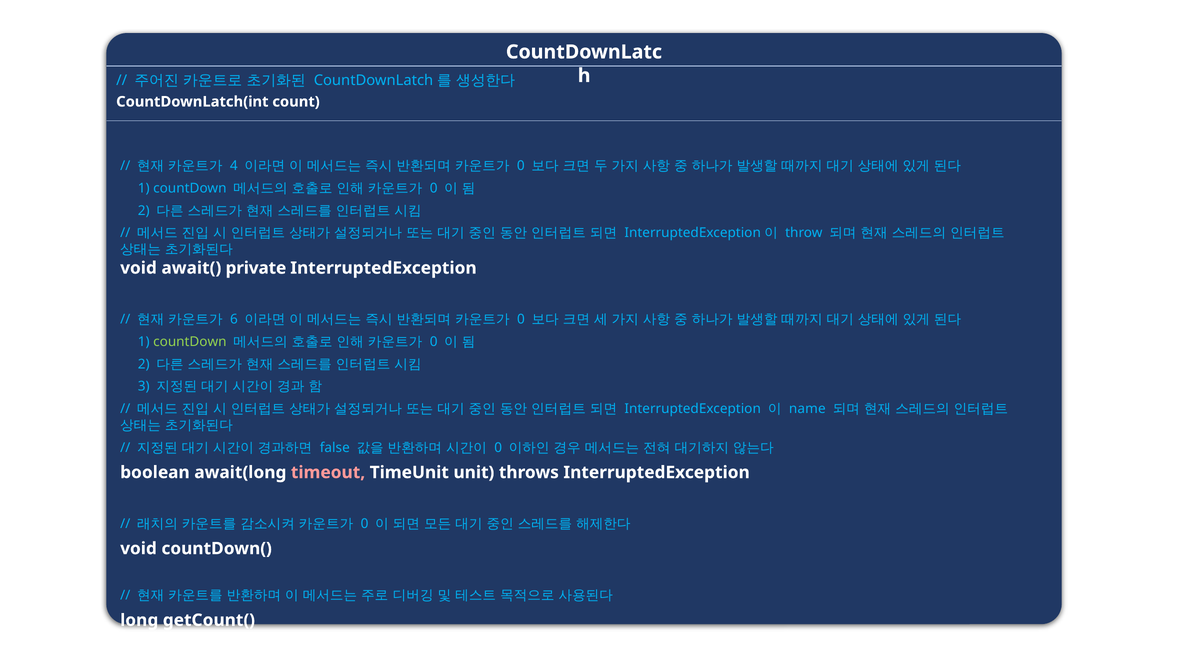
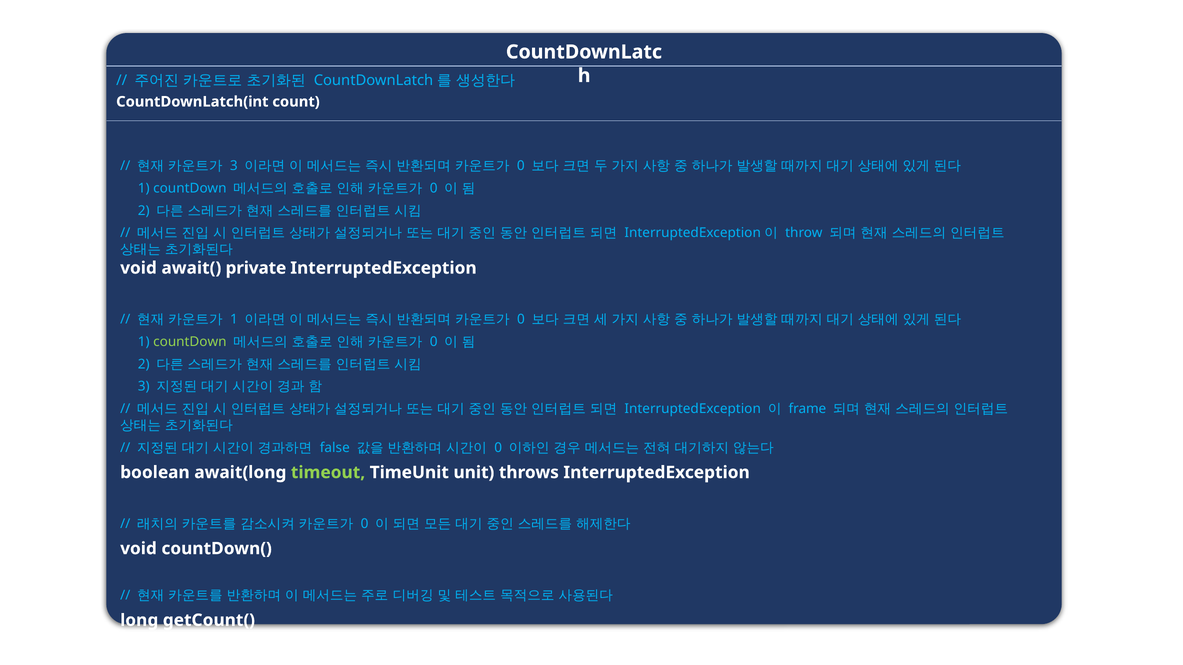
4 at (234, 166): 4 -> 3
6 at (234, 319): 6 -> 1
name: name -> frame
timeout colour: pink -> light green
